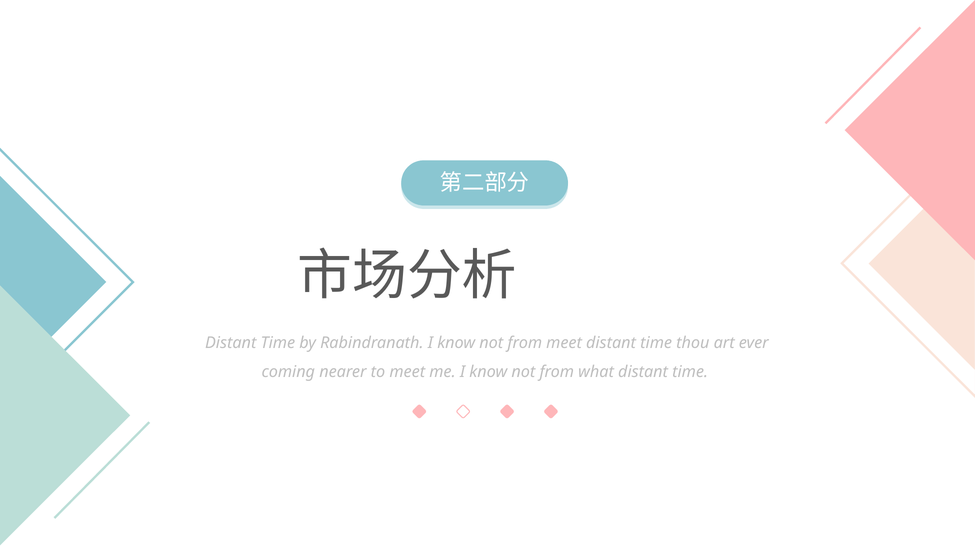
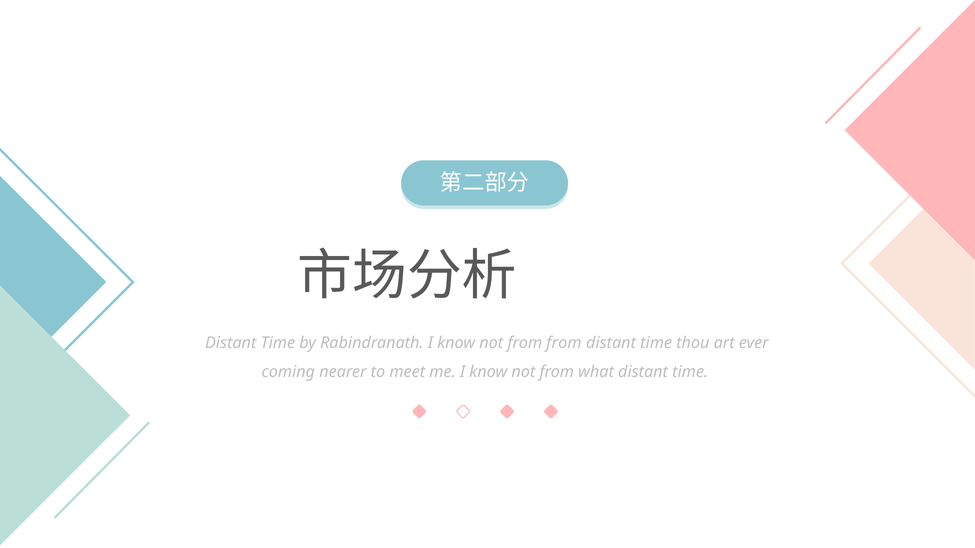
from meet: meet -> from
